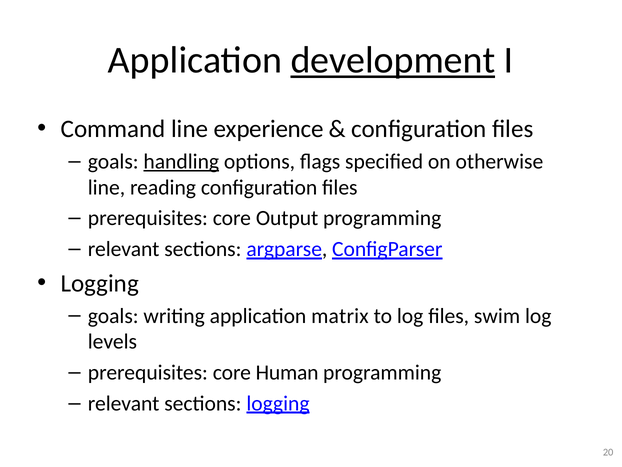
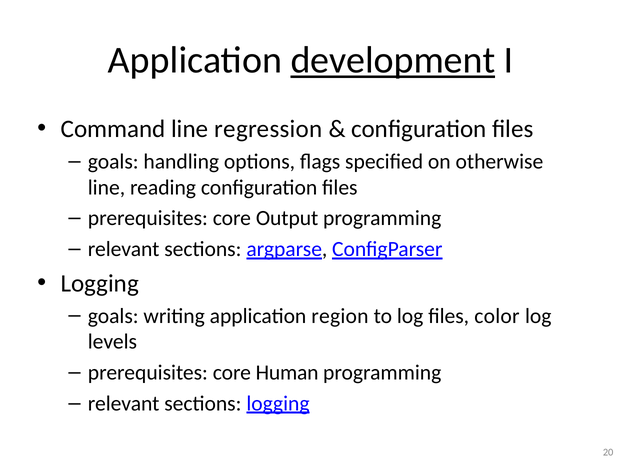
experience: experience -> regression
handling underline: present -> none
matrix: matrix -> region
swim: swim -> color
